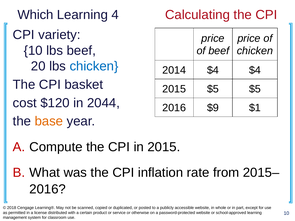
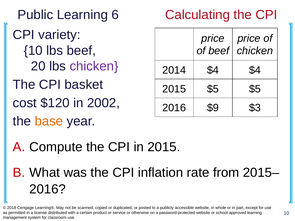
Which: Which -> Public
4: 4 -> 6
chicken at (94, 66) colour: blue -> purple
2044: 2044 -> 2002
$1: $1 -> $3
